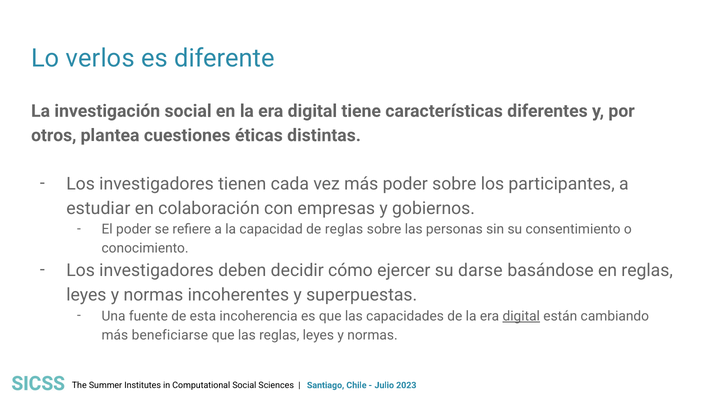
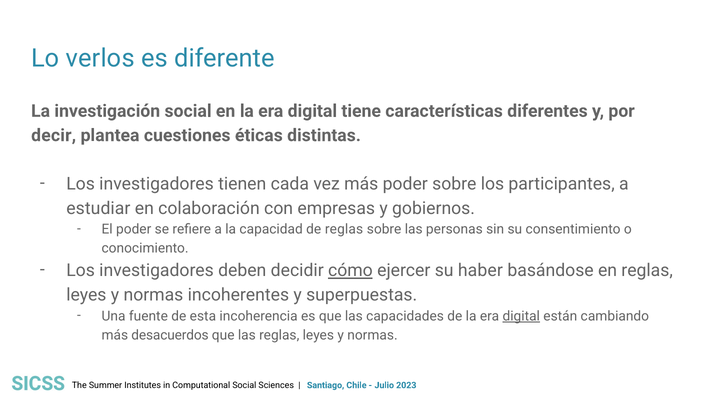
otros: otros -> decir
cómo underline: none -> present
darse: darse -> haber
beneficiarse: beneficiarse -> desacuerdos
